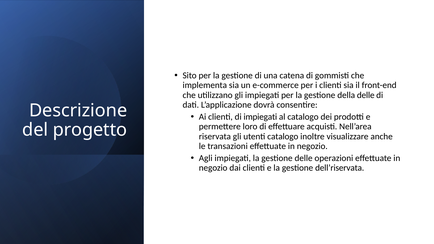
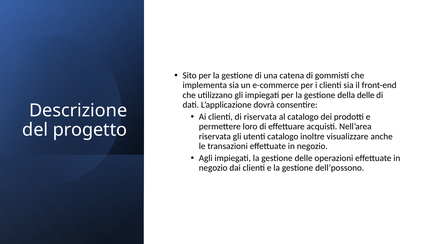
di impiegati: impiegati -> riservata
dell’riservata: dell’riservata -> dell’possono
